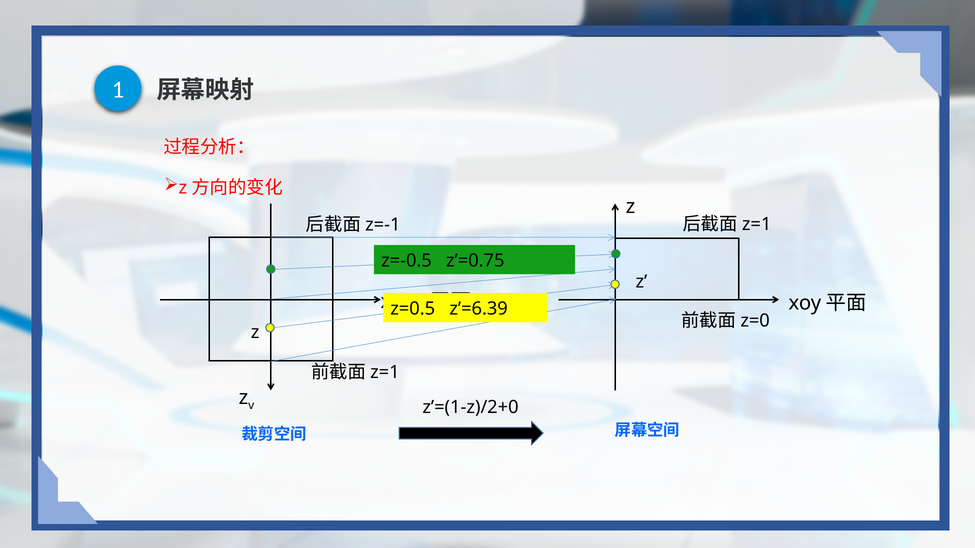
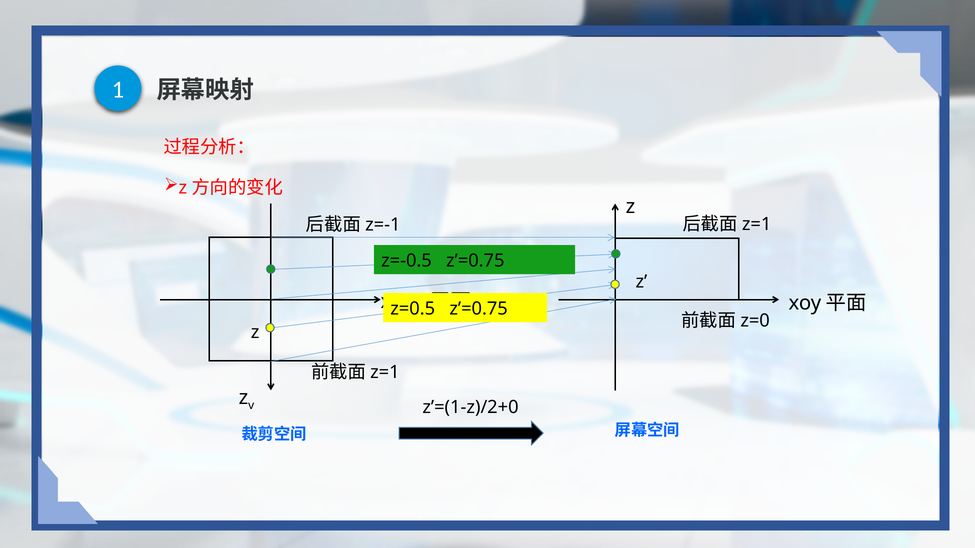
z’=6.39 at (479, 309): z’=6.39 -> z’=0.75
